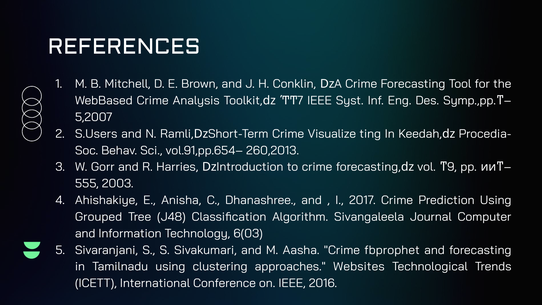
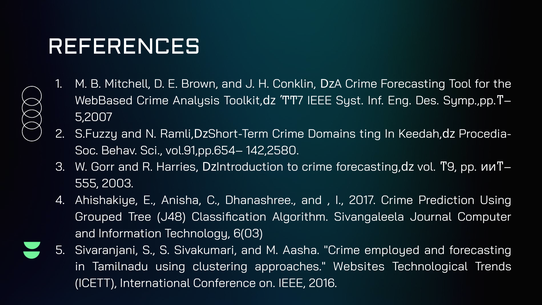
S.Users: S.Users -> S.Fuzzy
Visualize: Visualize -> Domains
260,2013: 260,2013 -> 142,2580
fbprophet: fbprophet -> employed
